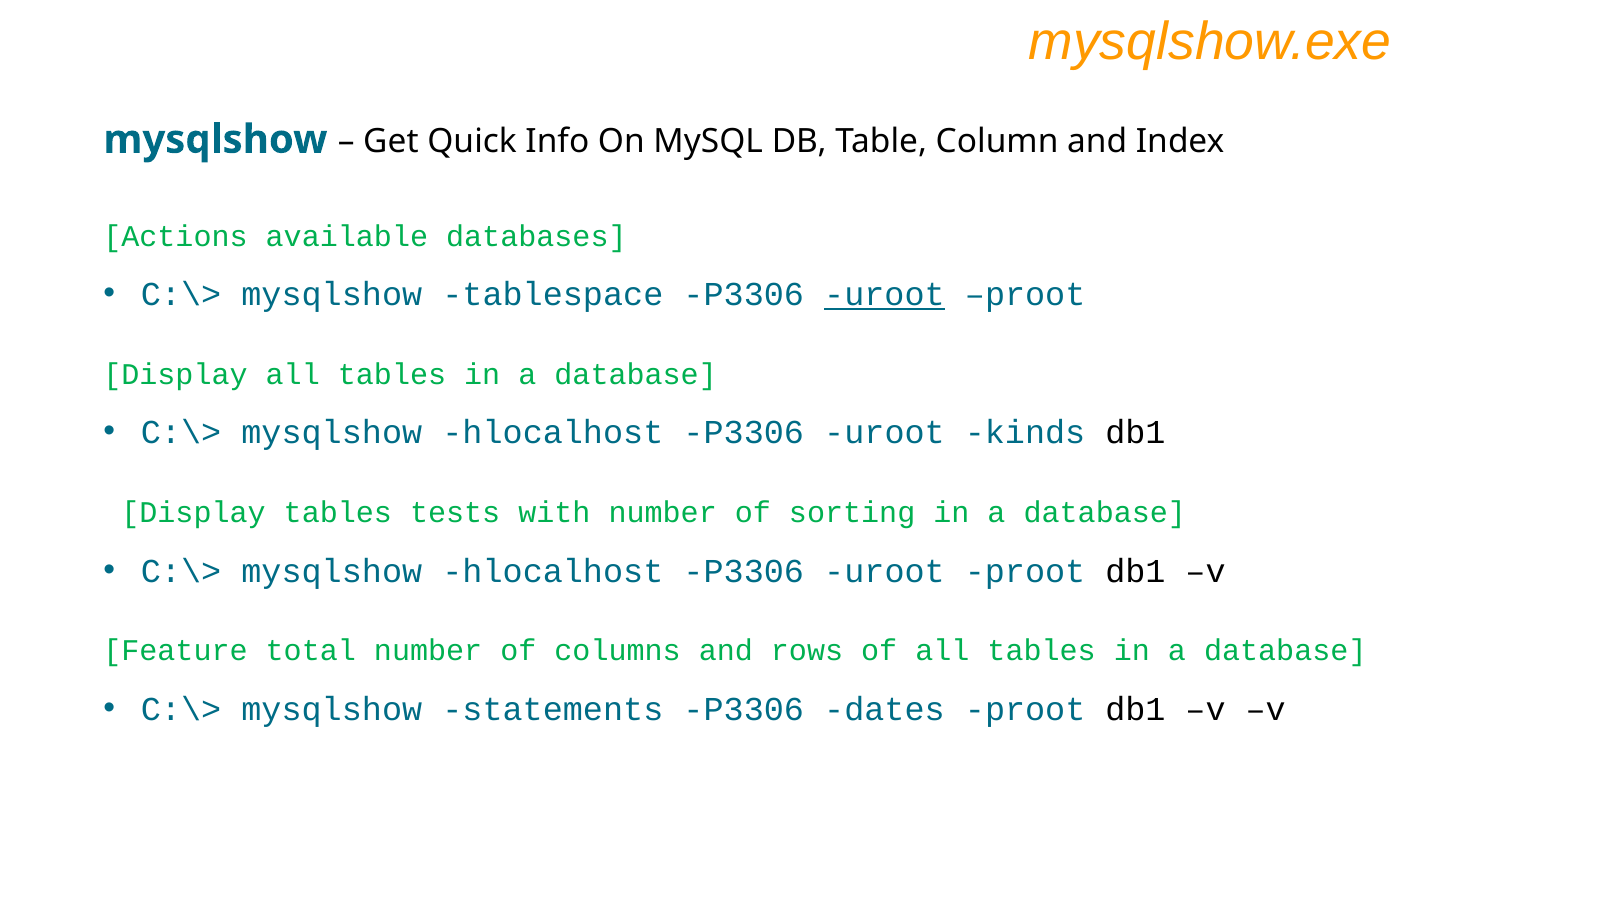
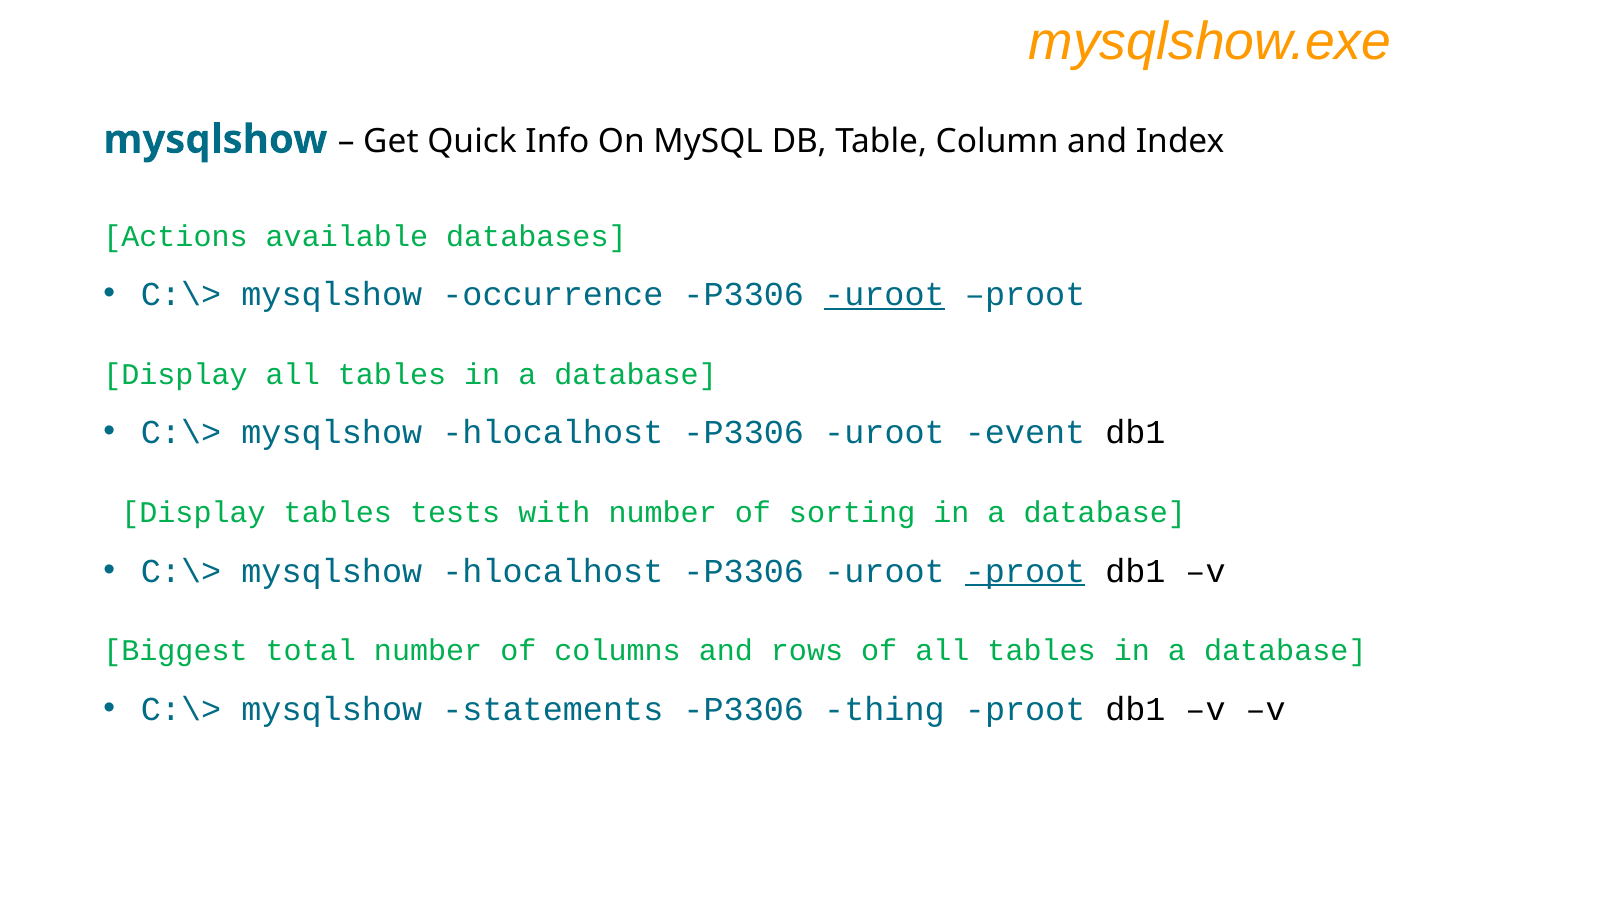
tablespace: tablespace -> occurrence
kinds: kinds -> event
proot at (1025, 571) underline: none -> present
Feature: Feature -> Biggest
dates: dates -> thing
